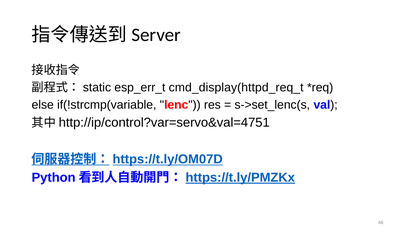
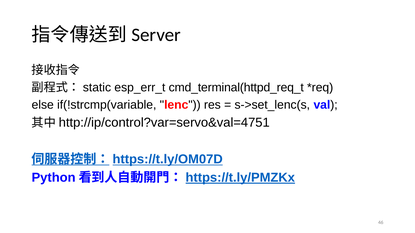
cmd_display(httpd_req_t: cmd_display(httpd_req_t -> cmd_terminal(httpd_req_t
